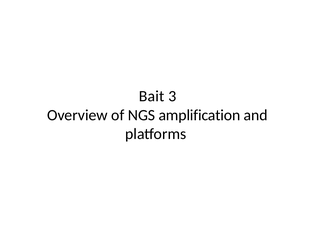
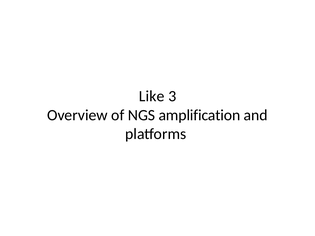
Bait: Bait -> Like
